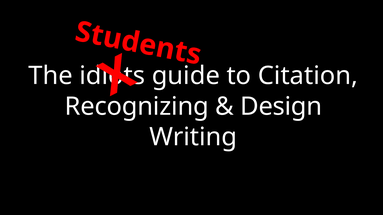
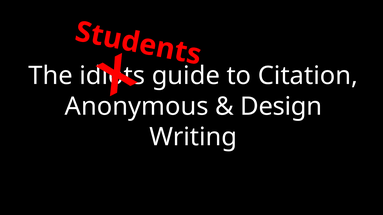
Recognizing: Recognizing -> Anonymous
